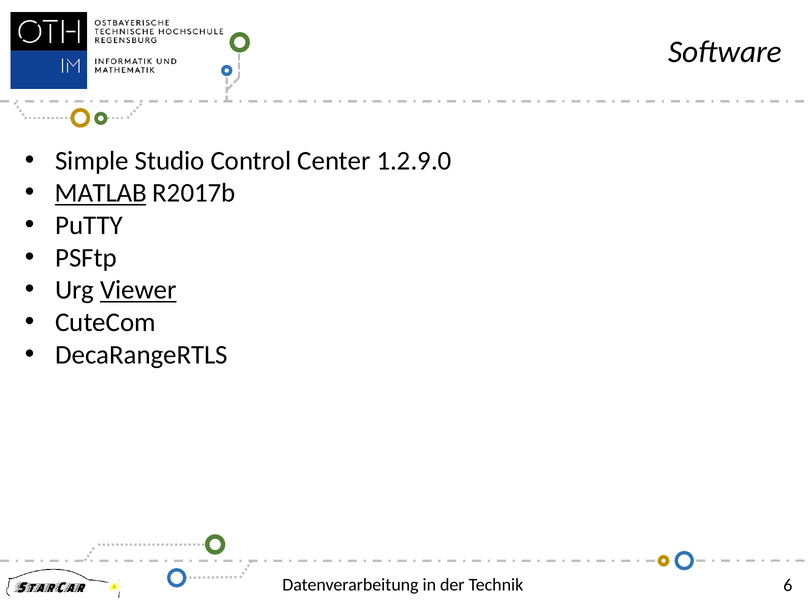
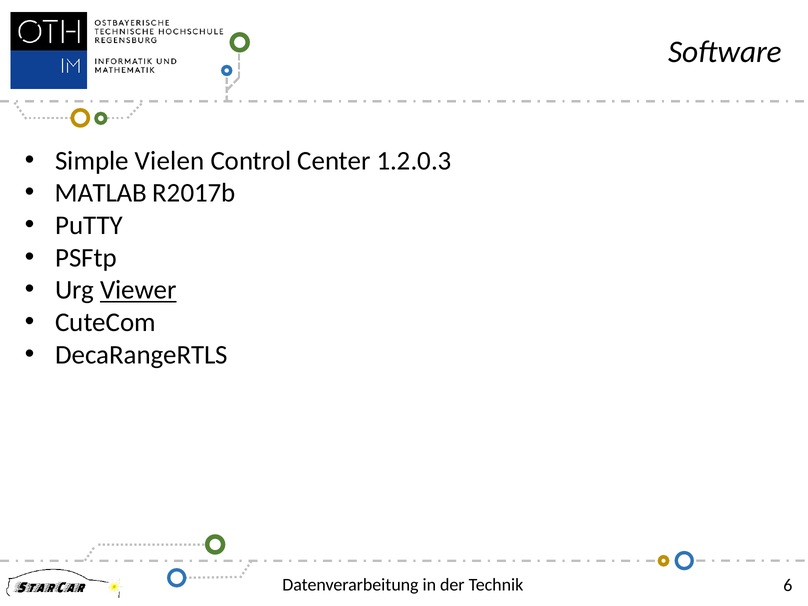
Studio: Studio -> Vielen
1.2.9.0: 1.2.9.0 -> 1.2.0.3
MATLAB underline: present -> none
